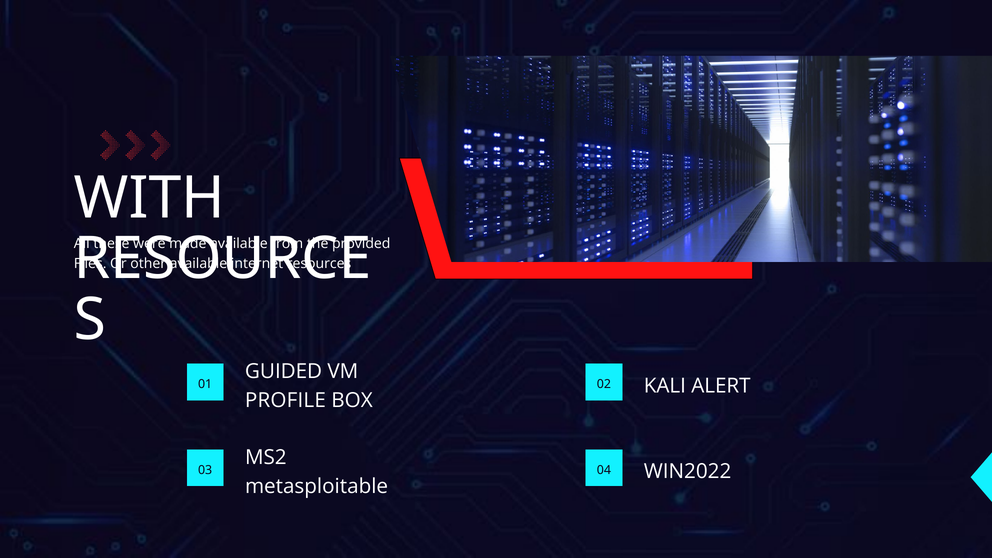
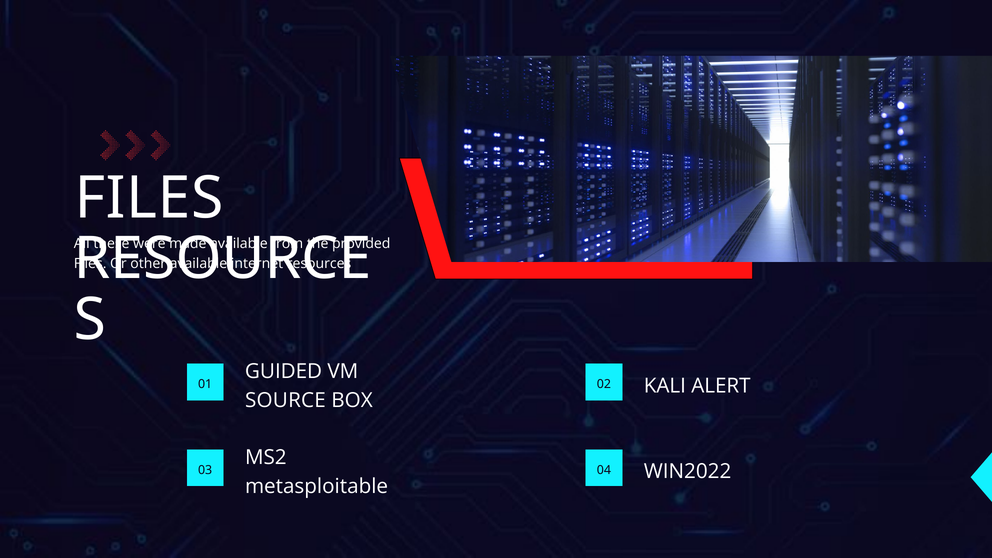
WITH at (149, 198): WITH -> FILES
PROFILE: PROFILE -> SOURCE
